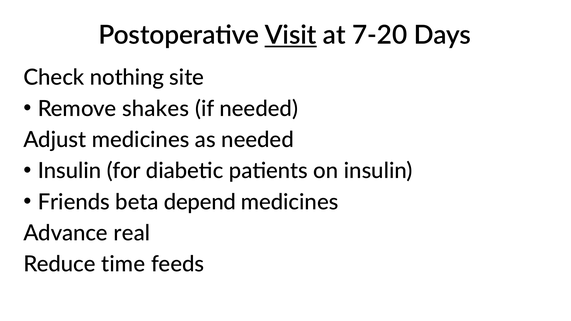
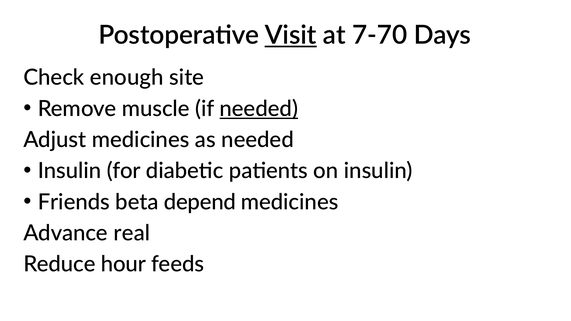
7-20: 7-20 -> 7-70
nothing: nothing -> enough
shakes: shakes -> muscle
needed at (259, 109) underline: none -> present
time: time -> hour
